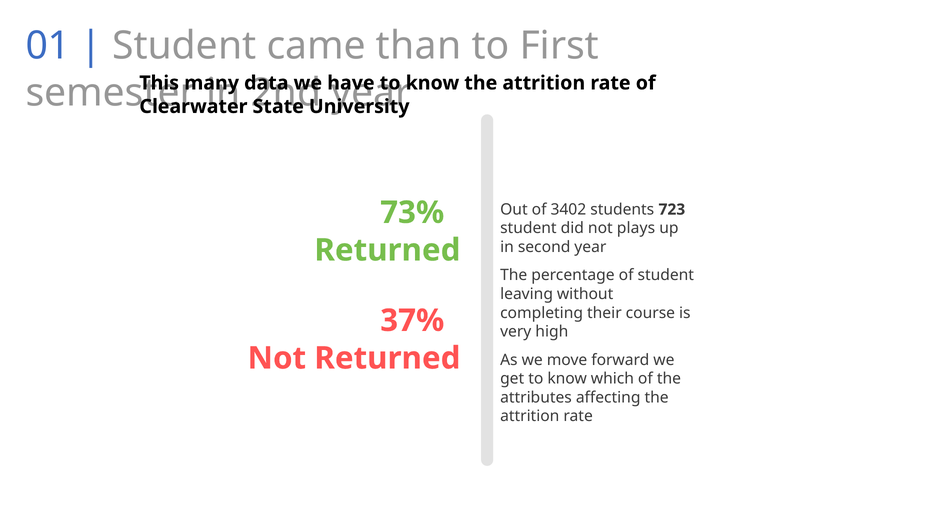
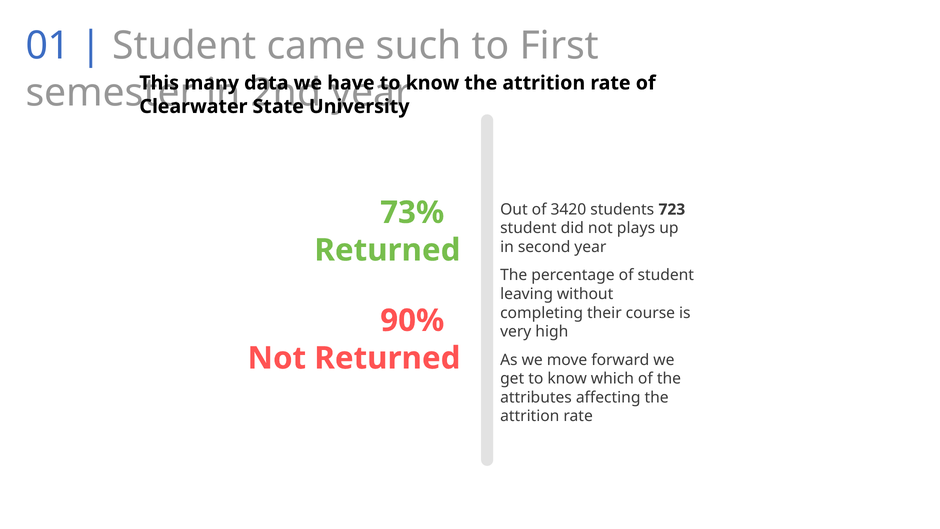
than: than -> such
3402: 3402 -> 3420
37%: 37% -> 90%
